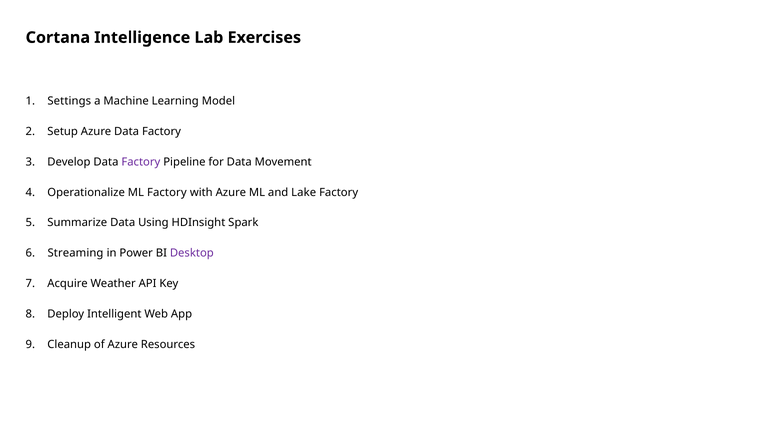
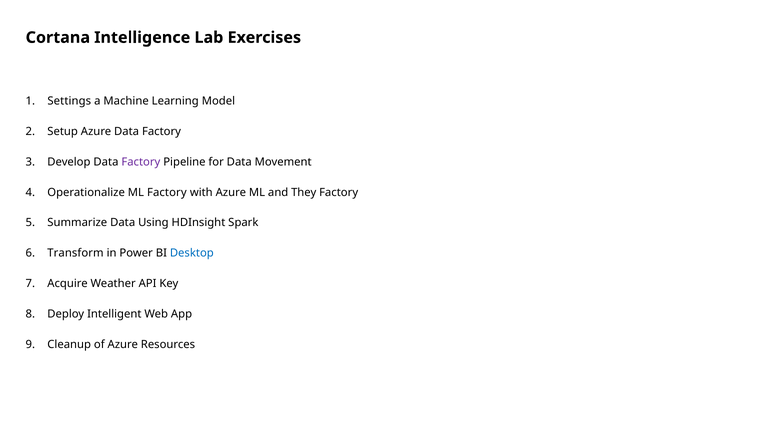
Lake: Lake -> They
Streaming: Streaming -> Transform
Desktop colour: purple -> blue
